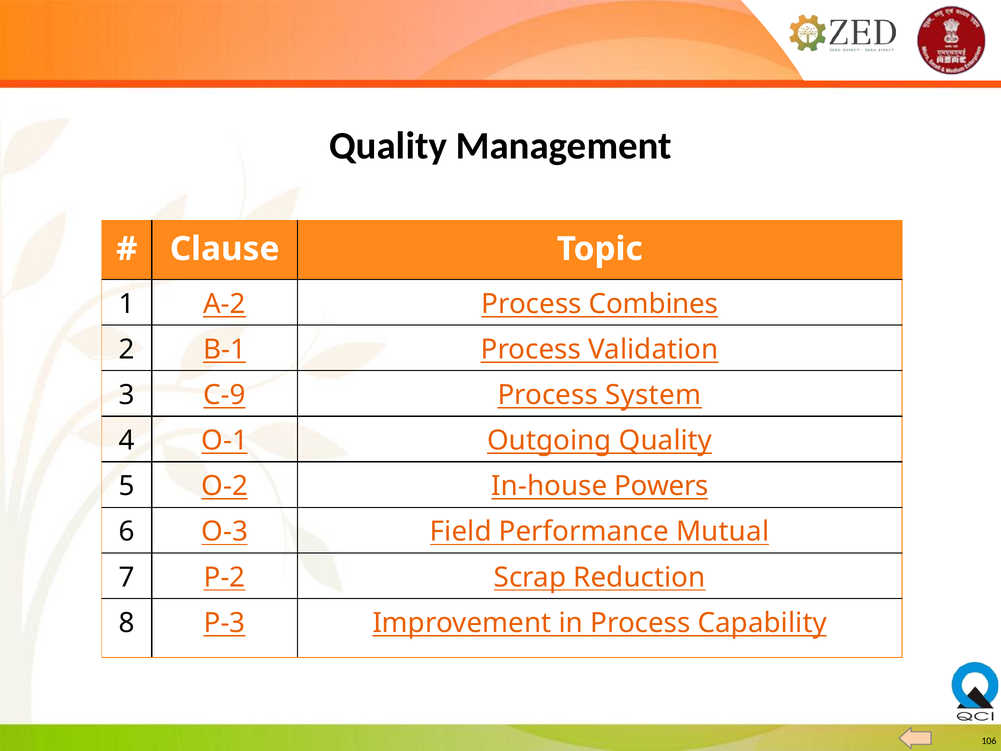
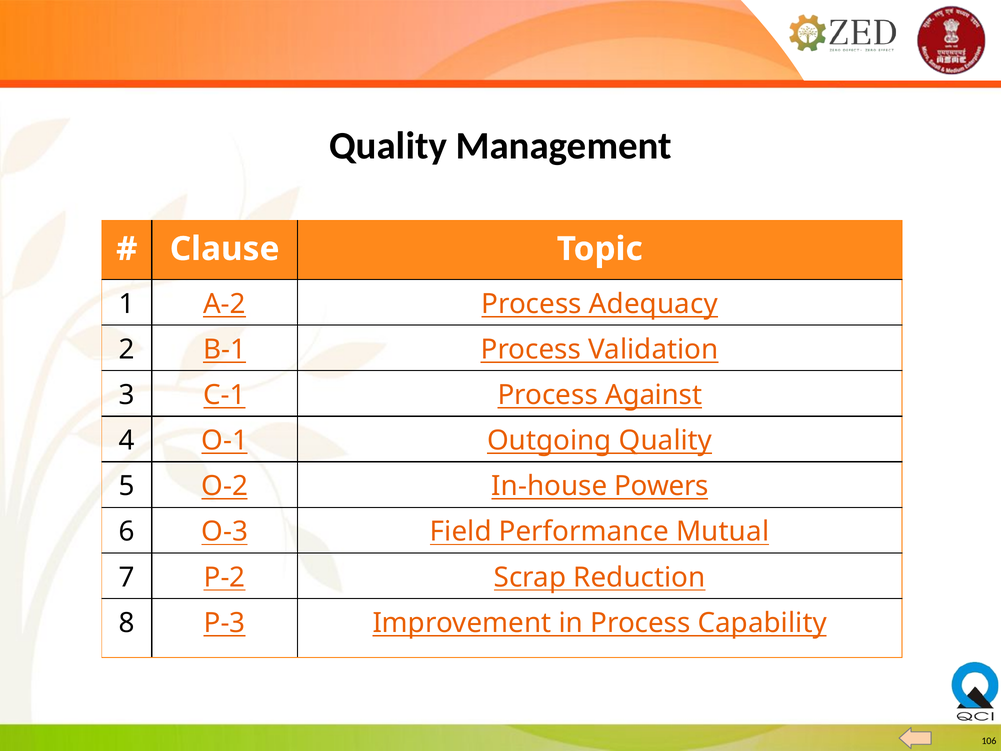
Combines: Combines -> Adequacy
C-9: C-9 -> C-1
System: System -> Against
